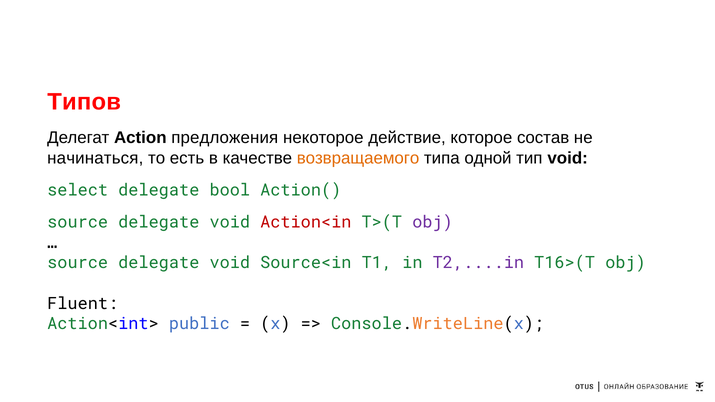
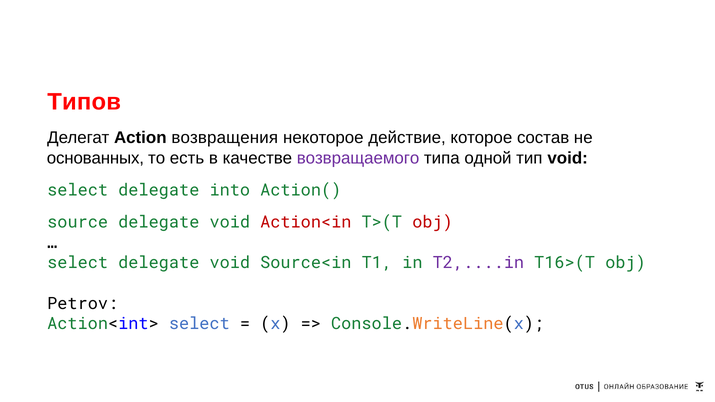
предложения: предложения -> возвращения
начинаться: начинаться -> основанных
возвращаемого colour: orange -> purple
bool: bool -> into
obj at (433, 223) colour: purple -> red
source at (78, 263): source -> select
Fluent: Fluent -> Petrov
Action<int> public: public -> select
